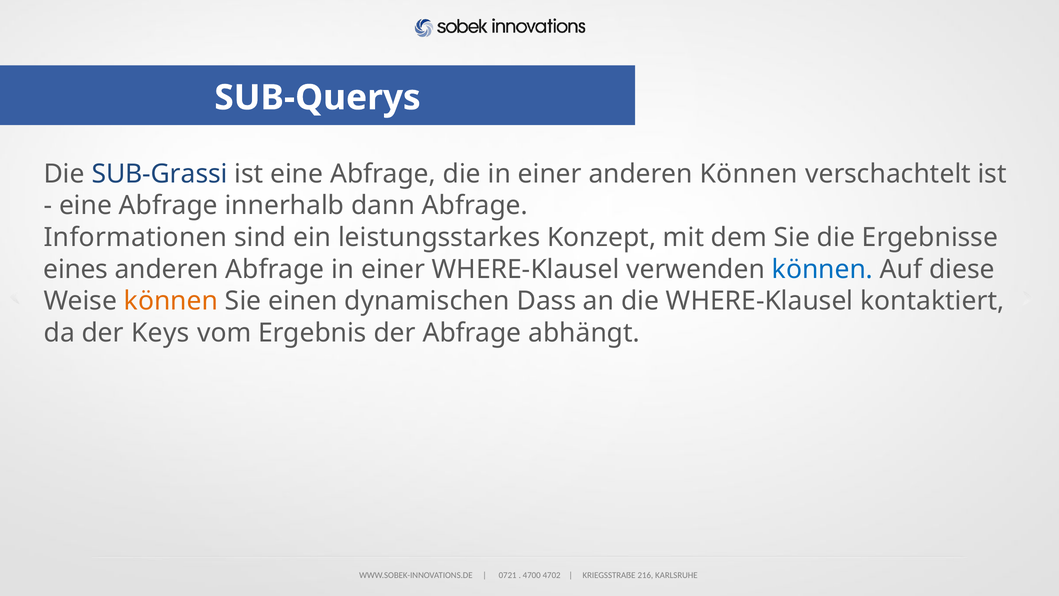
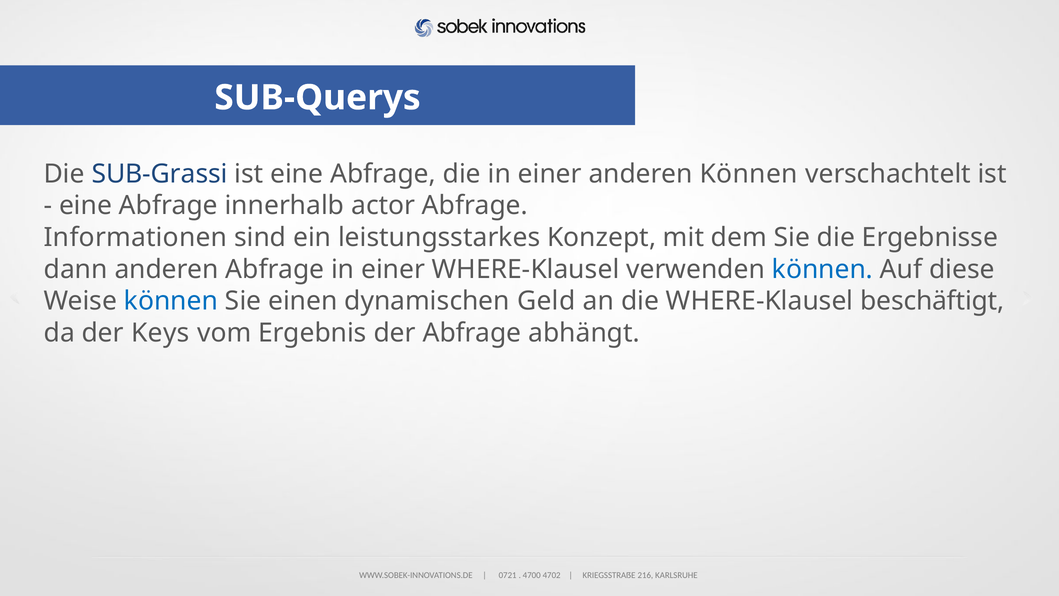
dann: dann -> actor
eines: eines -> dann
können at (171, 301) colour: orange -> blue
Dass: Dass -> Geld
kontaktiert: kontaktiert -> beschäftigt
